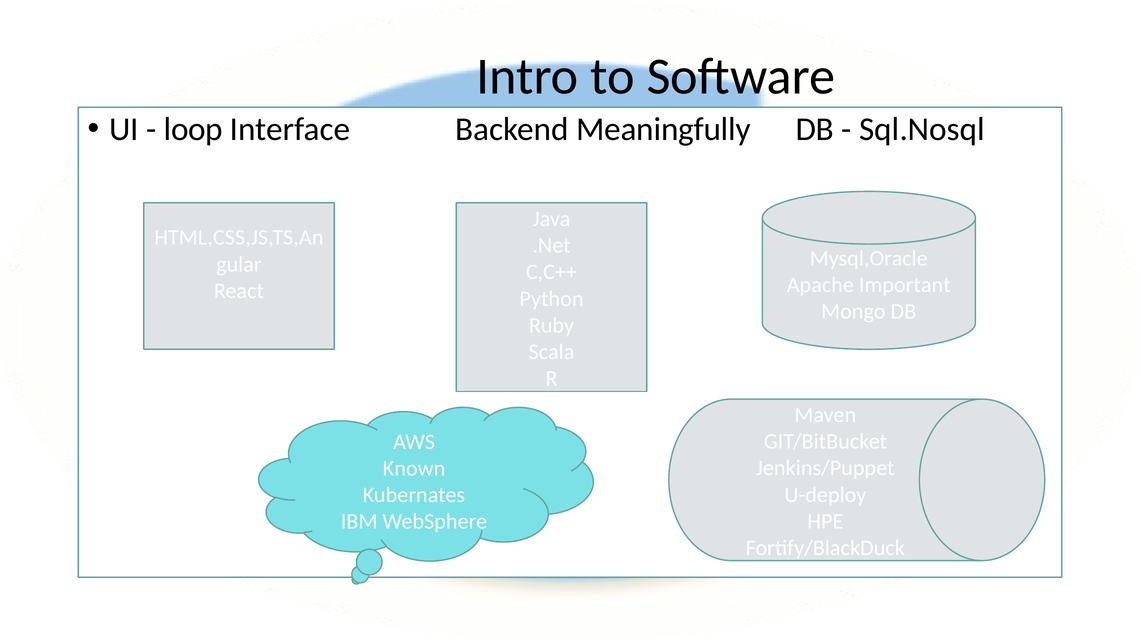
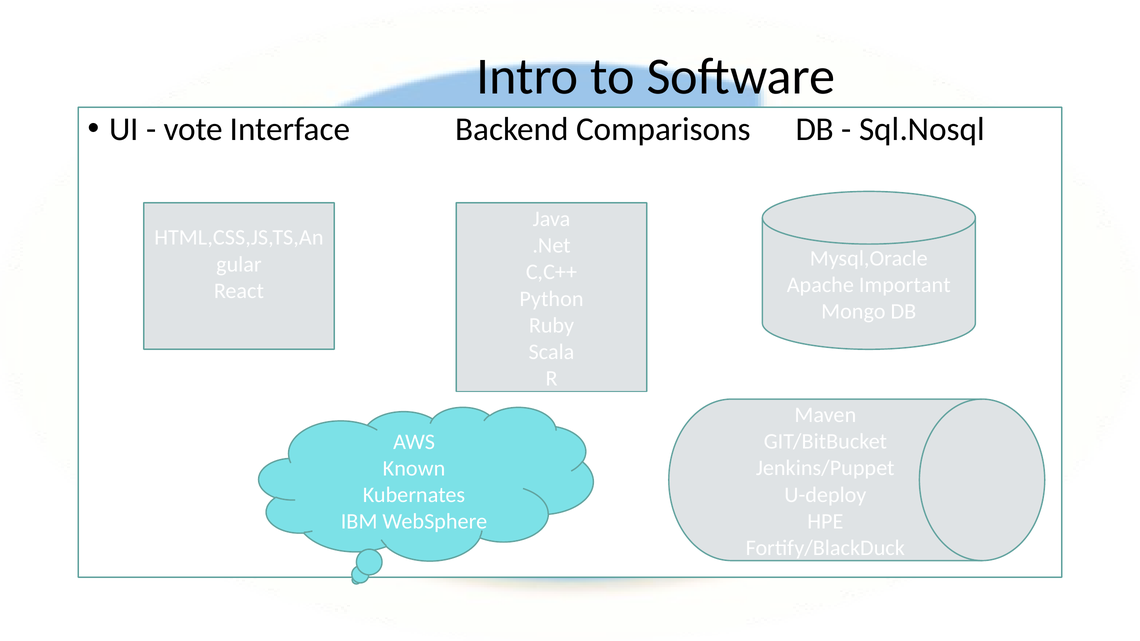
loop: loop -> vote
Meaningfully: Meaningfully -> Comparisons
